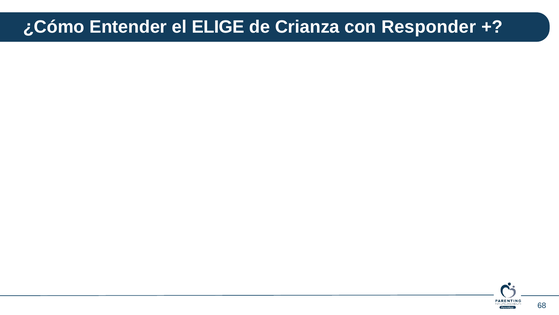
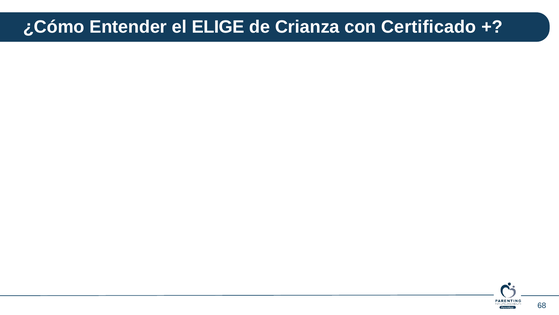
Responder: Responder -> Certificado
